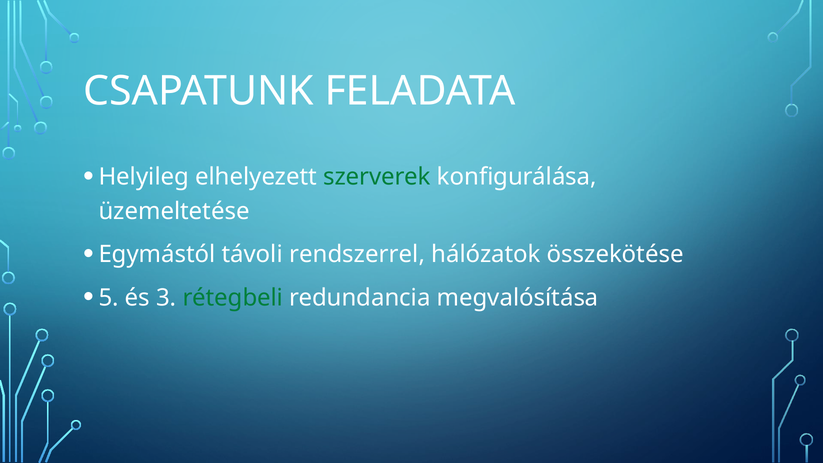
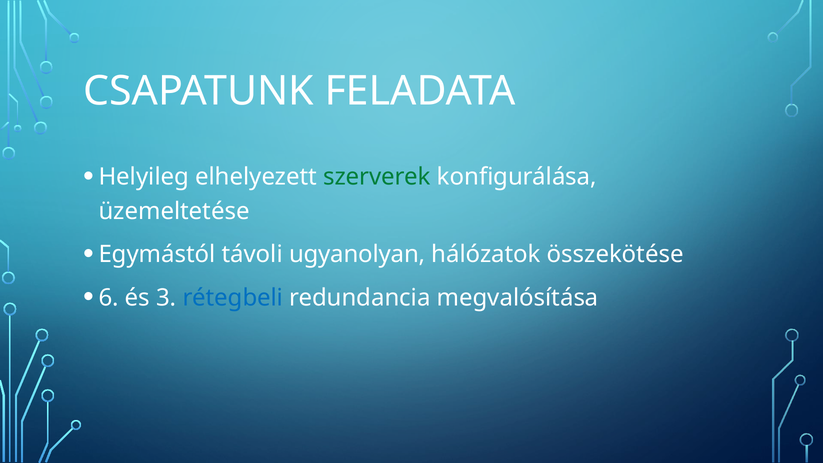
rendszerrel: rendszerrel -> ugyanolyan
5: 5 -> 6
rétegbeli colour: green -> blue
